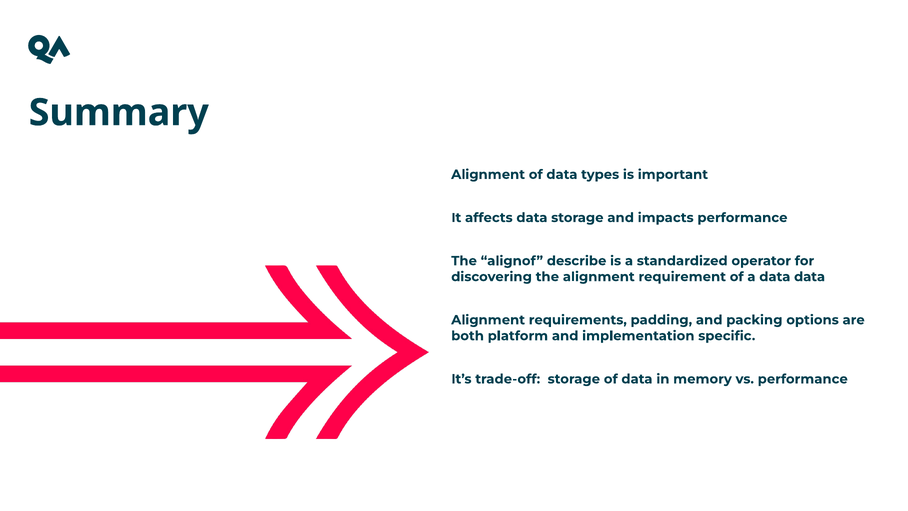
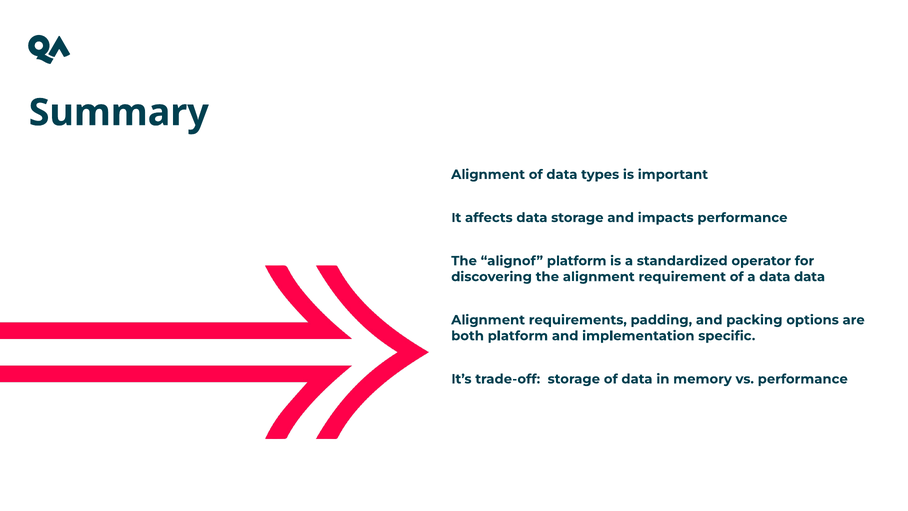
alignof describe: describe -> platform
